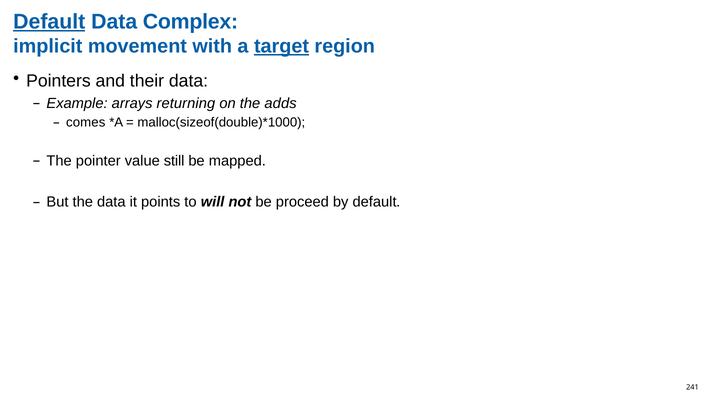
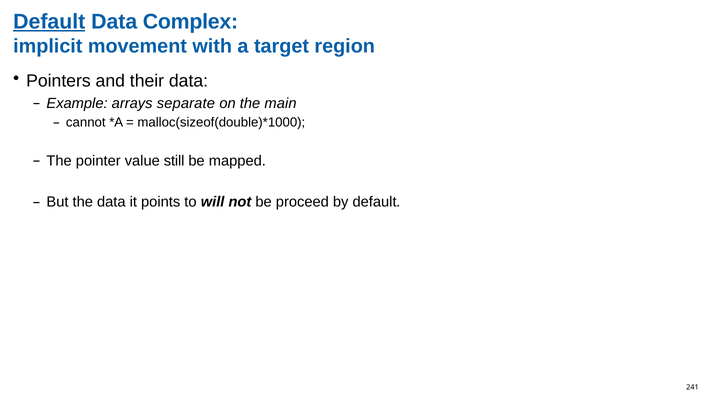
target underline: present -> none
returning: returning -> separate
adds: adds -> main
comes: comes -> cannot
